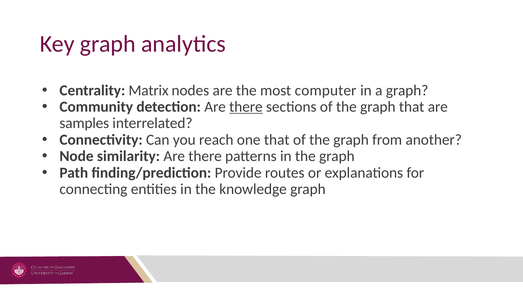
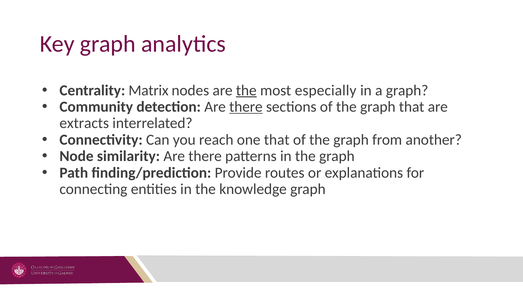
the at (246, 90) underline: none -> present
computer: computer -> especially
samples: samples -> extracts
